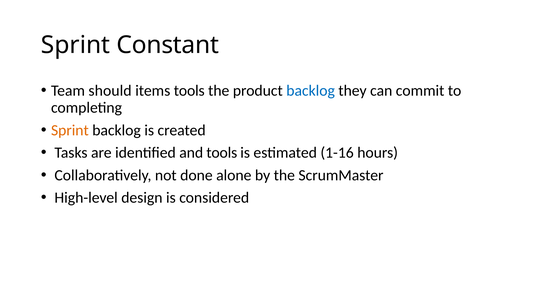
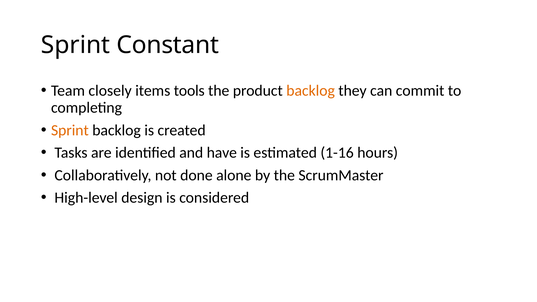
should: should -> closely
backlog at (311, 91) colour: blue -> orange
and tools: tools -> have
